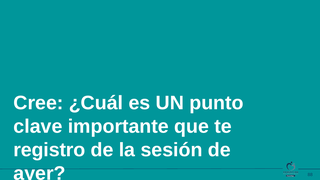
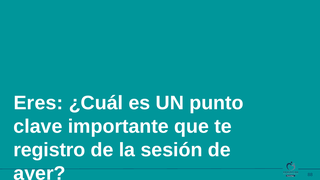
Cree: Cree -> Eres
